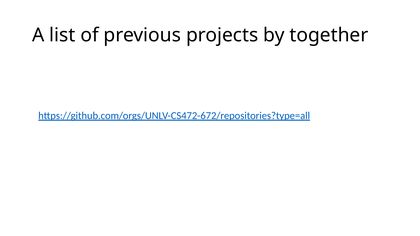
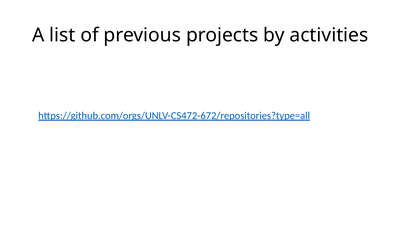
together: together -> activities
